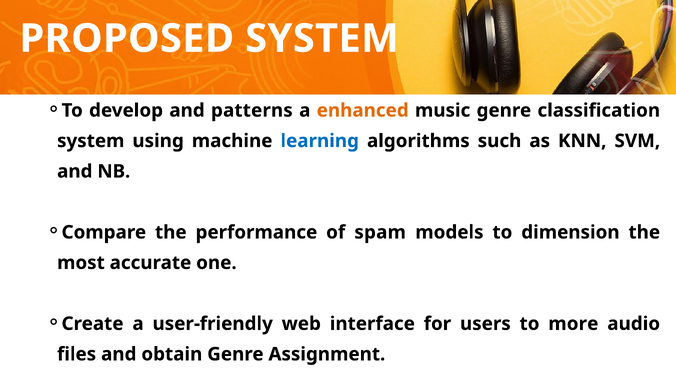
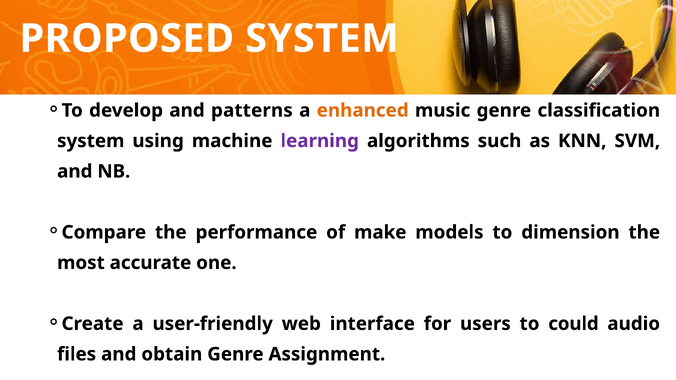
learning colour: blue -> purple
spam: spam -> make
more: more -> could
